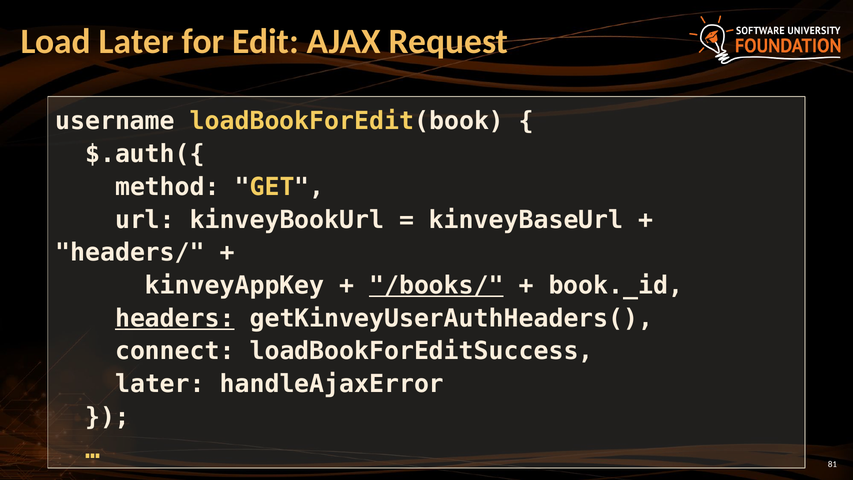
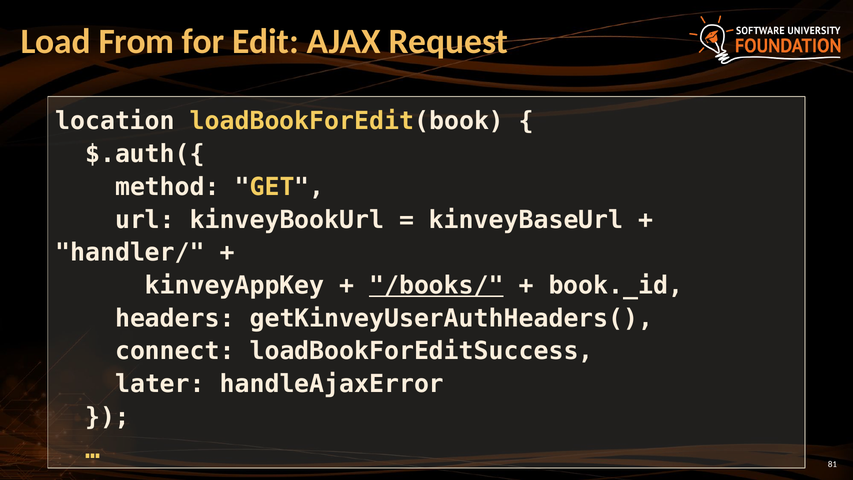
Load Later: Later -> From
username: username -> location
headers/: headers/ -> handler/
headers underline: present -> none
